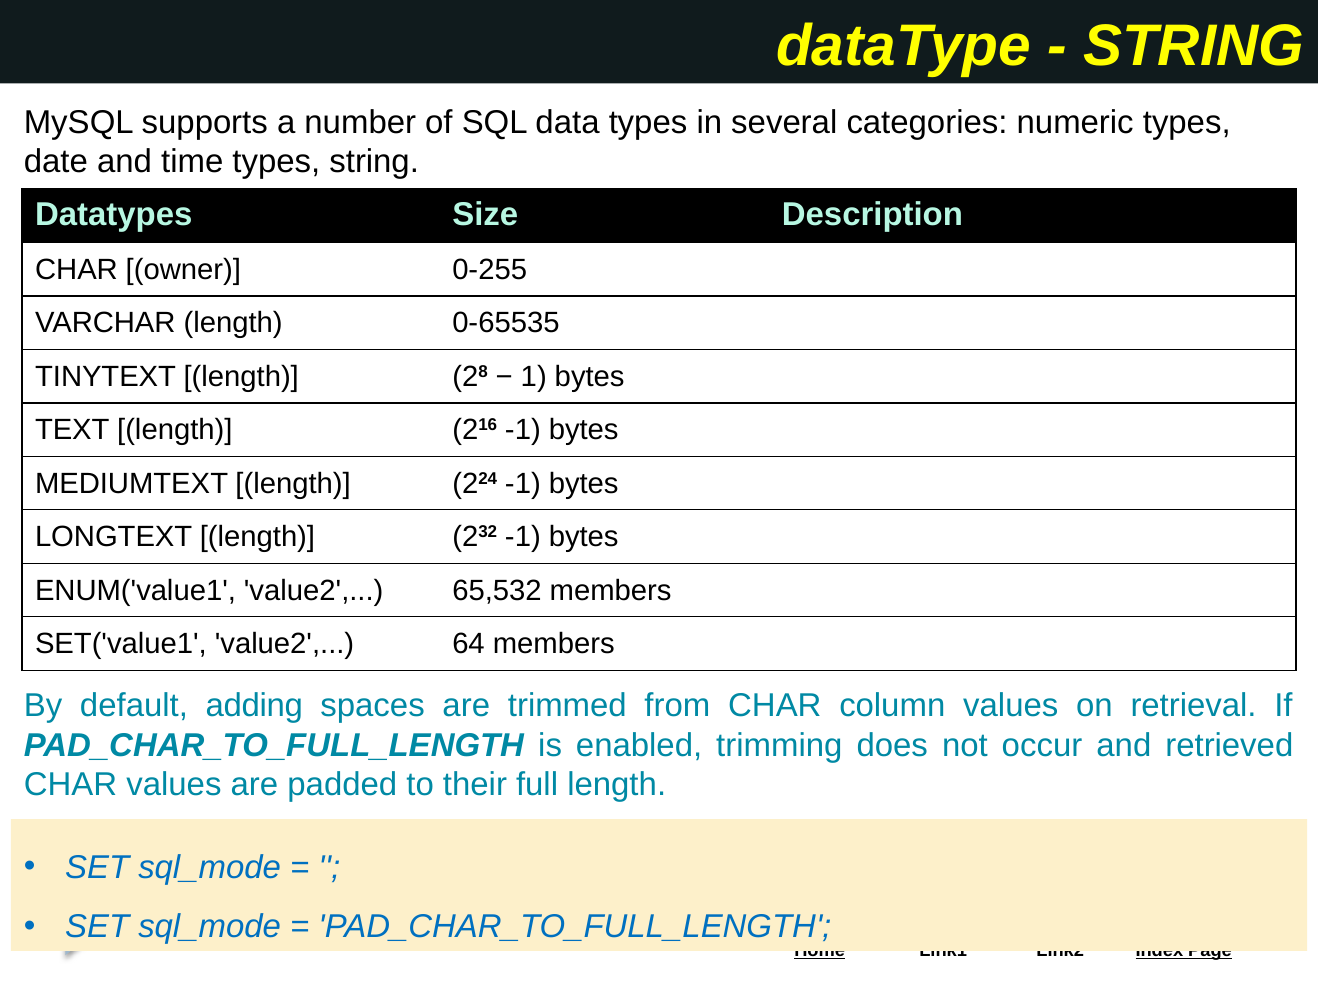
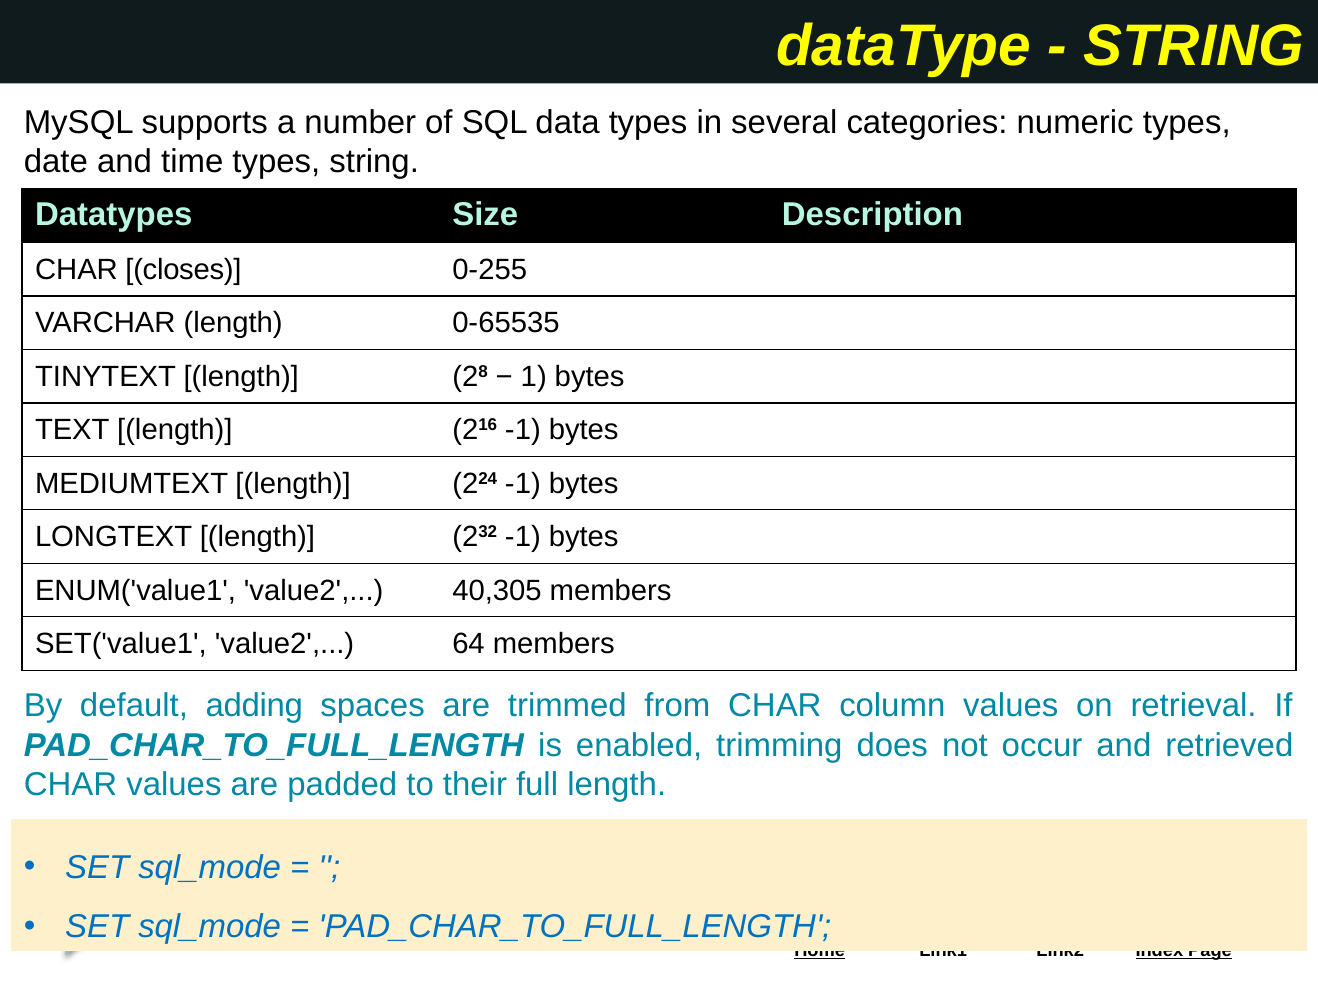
owner: owner -> closes
65,532: 65,532 -> 40,305
